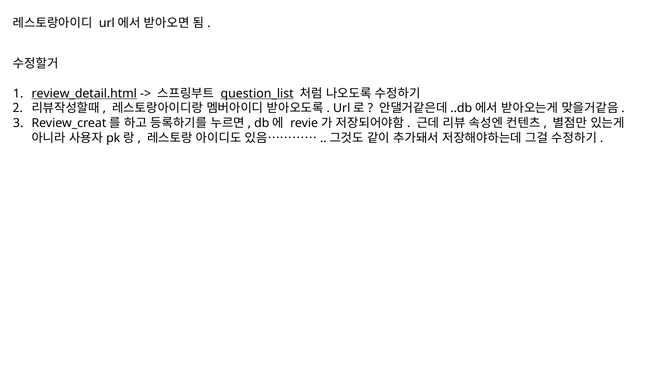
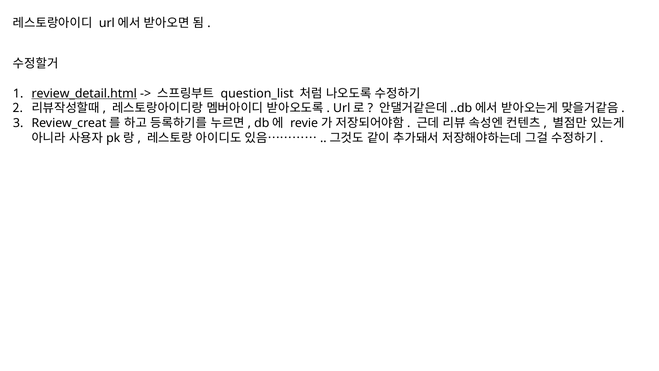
question_list underline: present -> none
